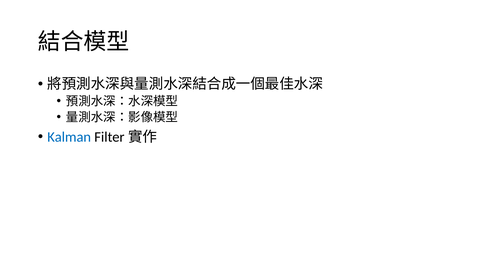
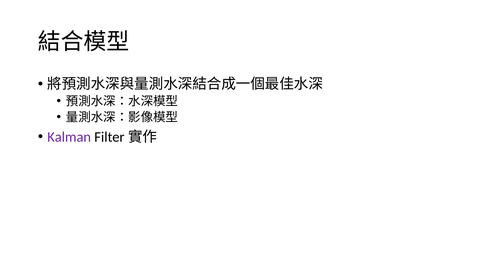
Kalman colour: blue -> purple
